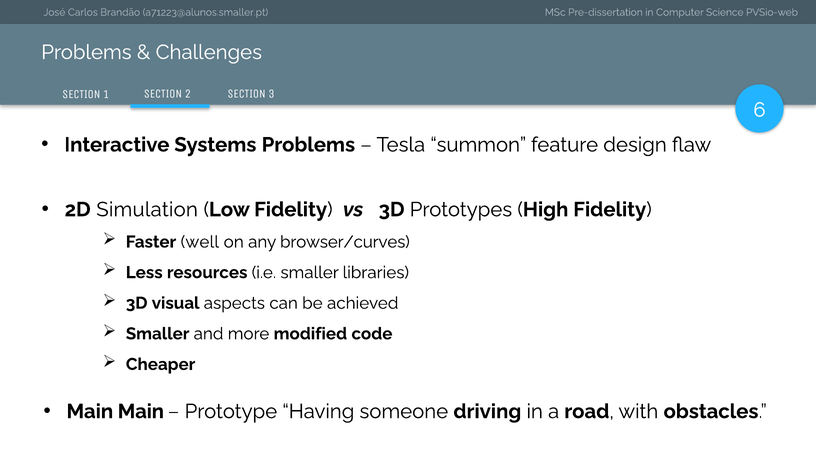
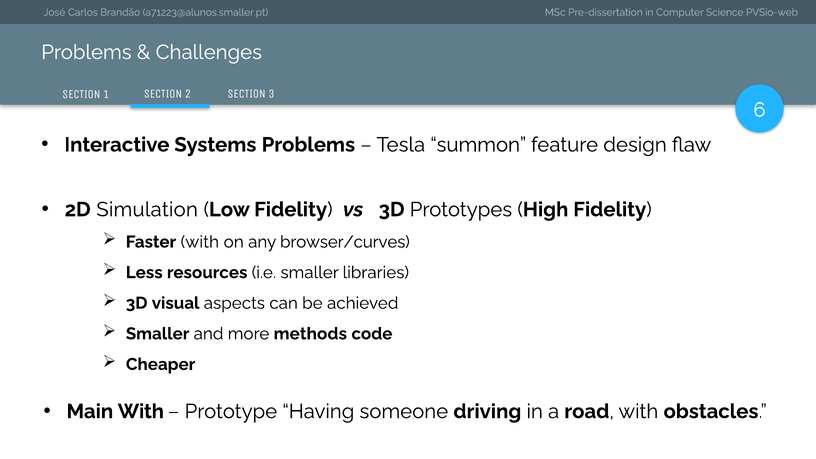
Faster well: well -> with
modified: modified -> methods
Main Main: Main -> With
